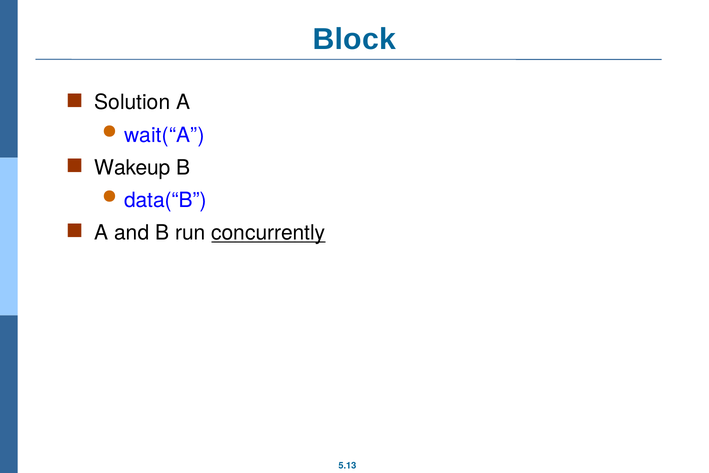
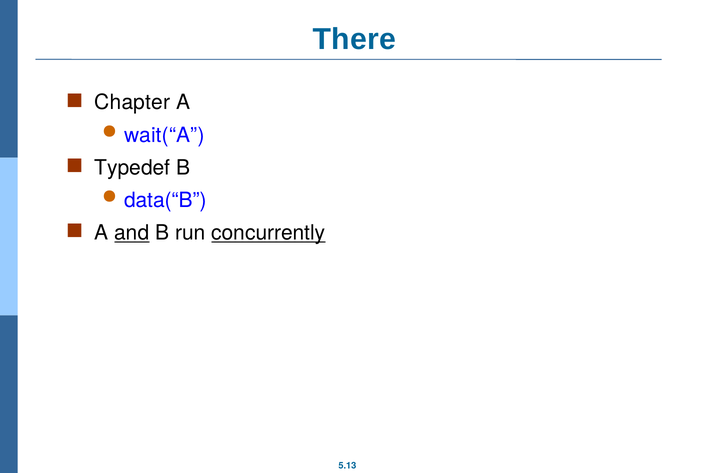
Block: Block -> There
Solution: Solution -> Chapter
Wakeup: Wakeup -> Typedef
and underline: none -> present
